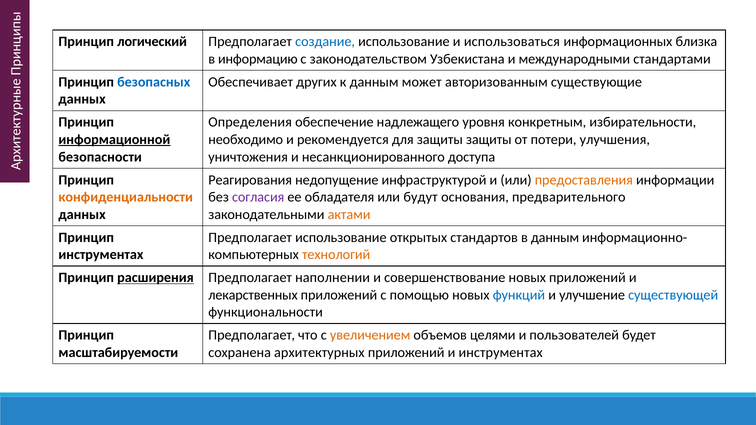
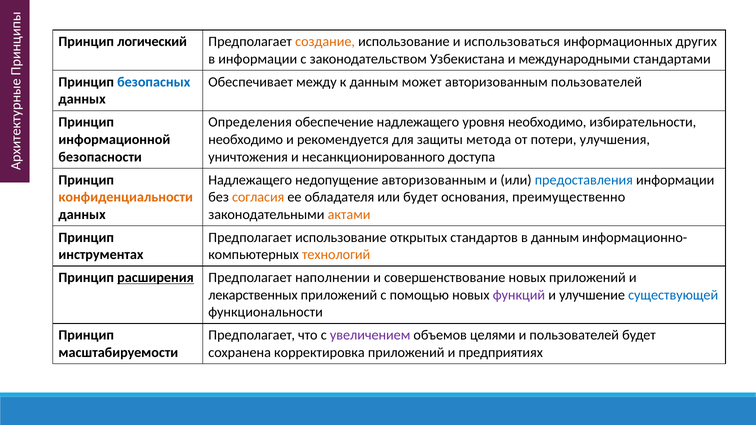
создание colour: blue -> orange
близка: близка -> других
в информацию: информацию -> информации
других: других -> между
авторизованным существующие: существующие -> пользователей
уровня конкретным: конкретным -> необходимо
информационной underline: present -> none
защиты защиты: защиты -> метода
Реагирования at (250, 180): Реагирования -> Надлежащего
недопущение инфраструктурой: инфраструктурой -> авторизованным
предоставления colour: orange -> blue
согласия colour: purple -> orange
или будут: будут -> будет
предварительного: предварительного -> преимущественно
функций colour: blue -> purple
увеличением colour: orange -> purple
архитектурных: архитектурных -> корректировка
и инструментах: инструментах -> предприятиях
